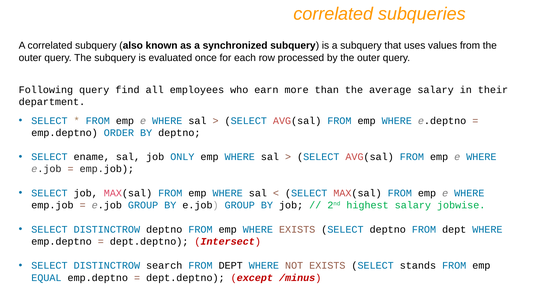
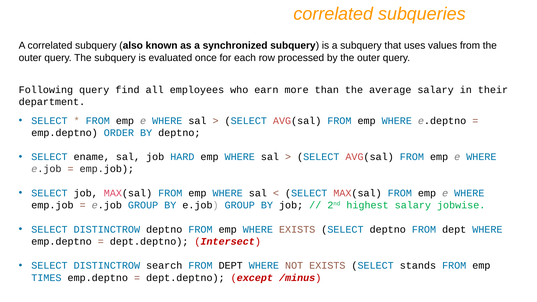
ONLY: ONLY -> HARD
EQUAL: EQUAL -> TIMES
